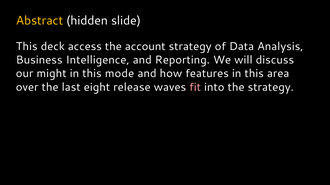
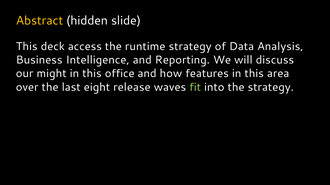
account: account -> runtime
mode: mode -> office
fit colour: pink -> light green
